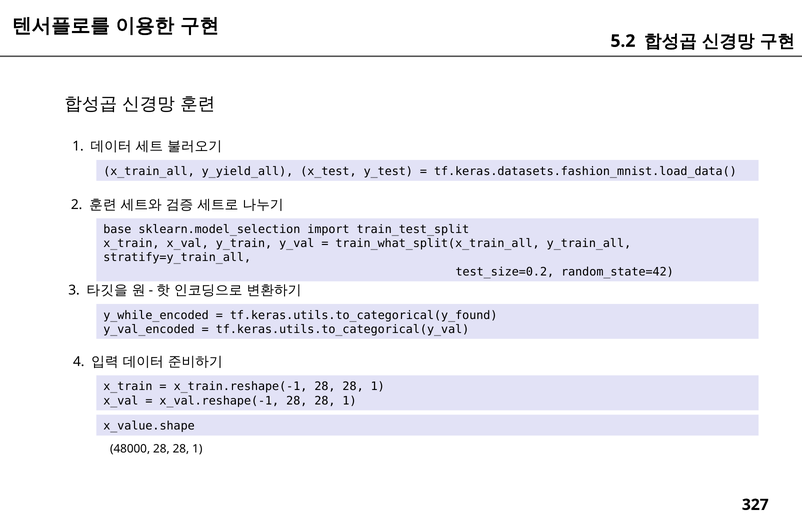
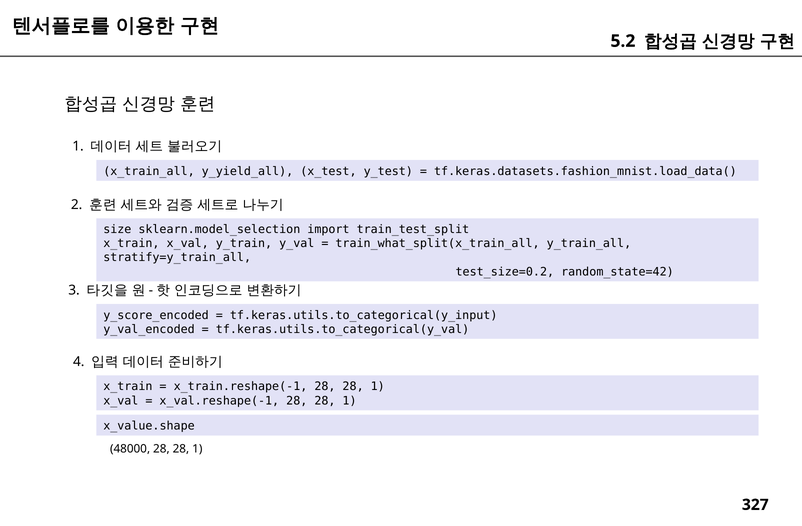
base: base -> size
y_while_encoded: y_while_encoded -> y_score_encoded
tf.keras.utils.to_categorical(y_found: tf.keras.utils.to_categorical(y_found -> tf.keras.utils.to_categorical(y_input
